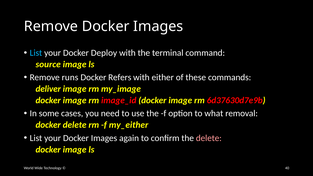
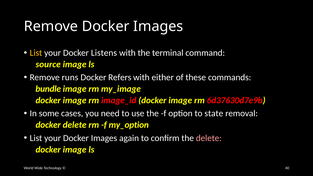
List at (36, 53) colour: light blue -> yellow
Deploy: Deploy -> Listens
deliver: deliver -> bundle
what: what -> state
my_either: my_either -> my_option
